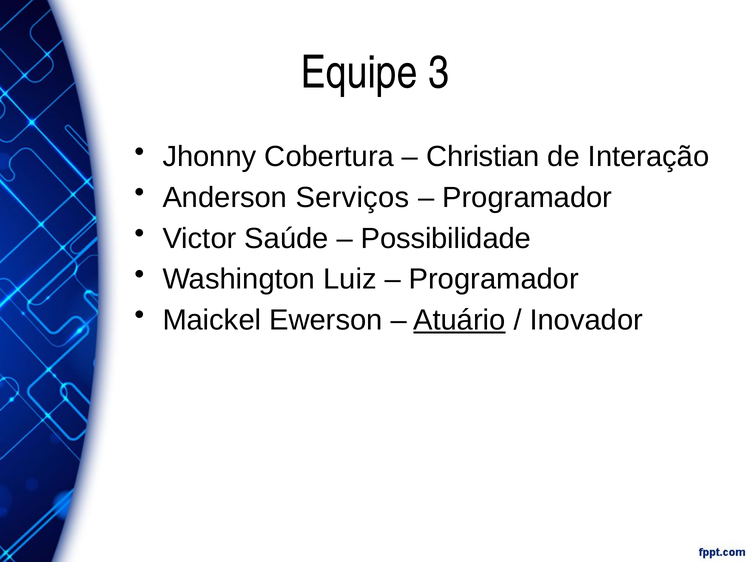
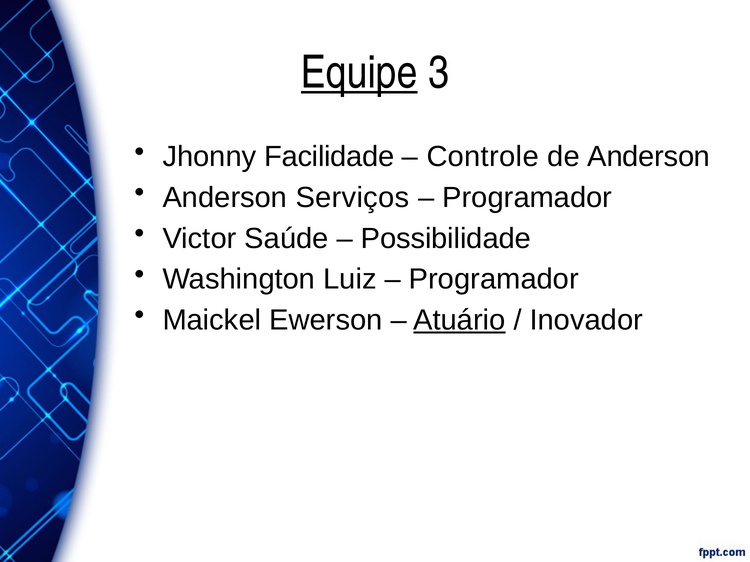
Equipe underline: none -> present
Cobertura: Cobertura -> Facilidade
Christian: Christian -> Controle
de Interação: Interação -> Anderson
